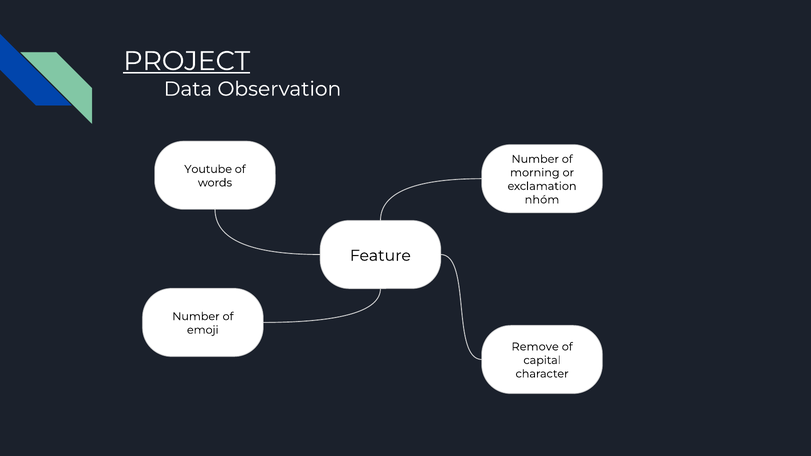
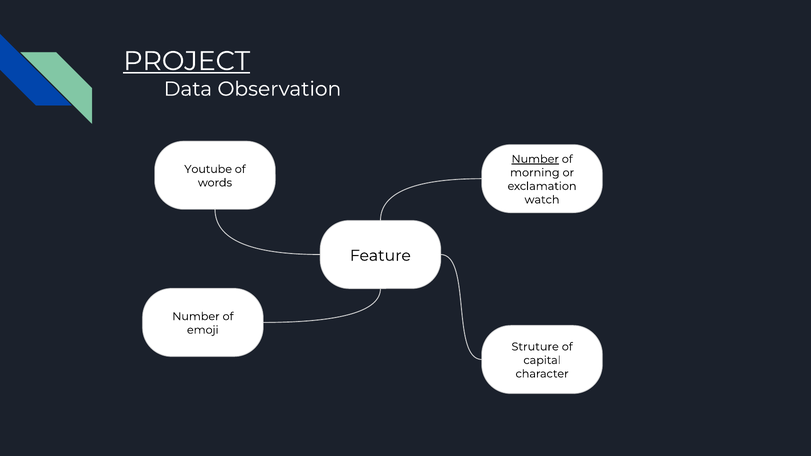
Number at (535, 159) underline: none -> present
nhóm: nhóm -> watch
Remove: Remove -> Struture
